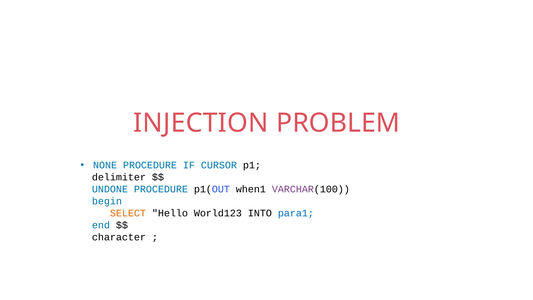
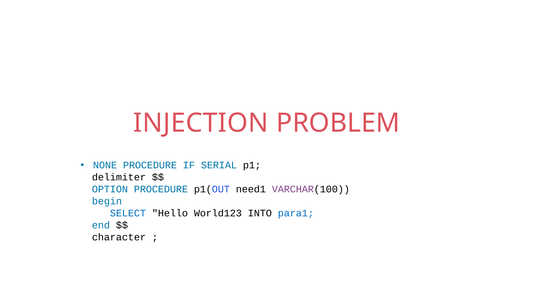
CURSOR: CURSOR -> SERIAL
UNDONE: UNDONE -> OPTION
when1: when1 -> need1
SELECT colour: orange -> blue
